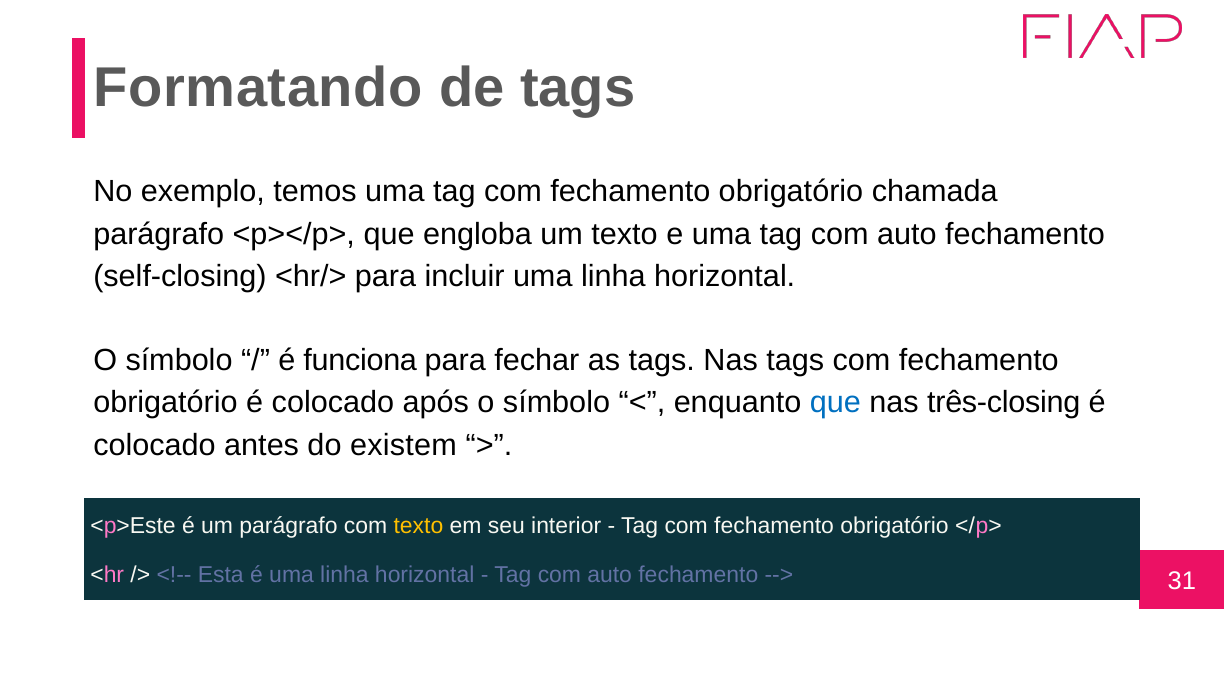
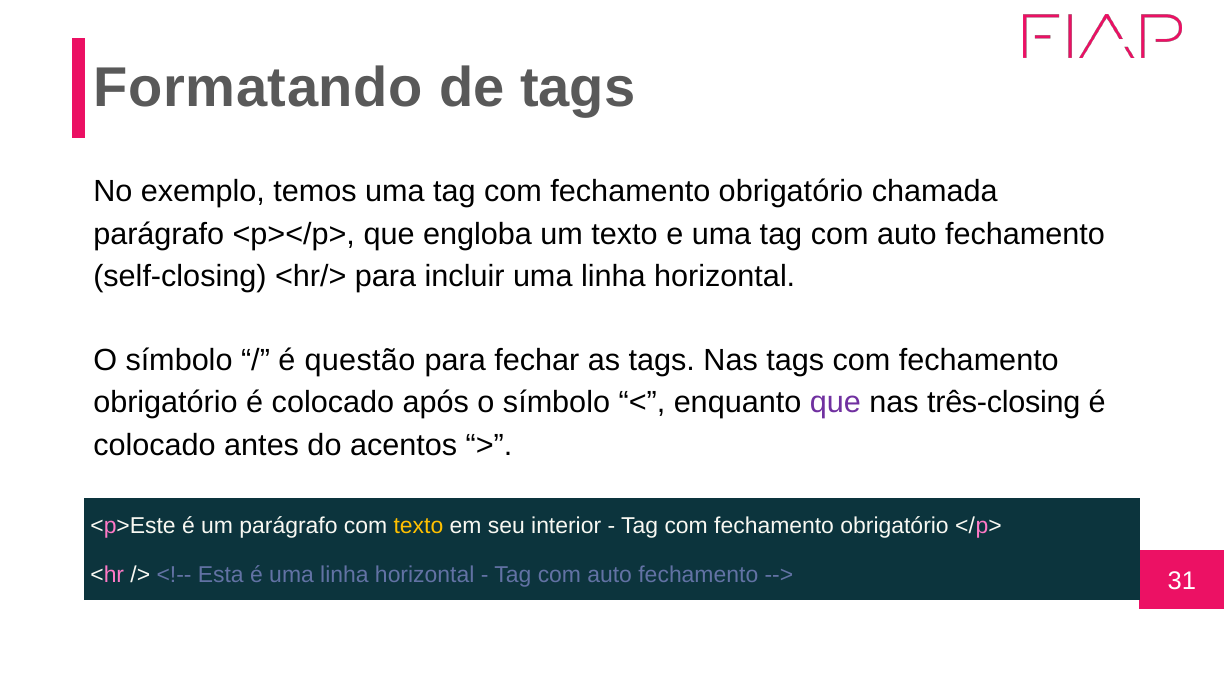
funciona: funciona -> questão
que at (835, 403) colour: blue -> purple
existem: existem -> acentos
